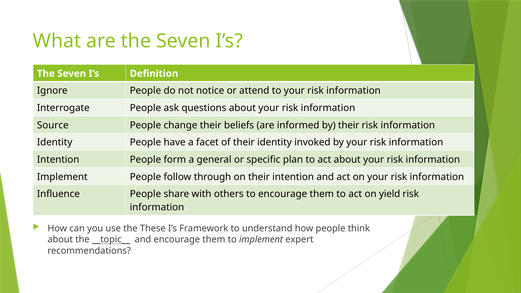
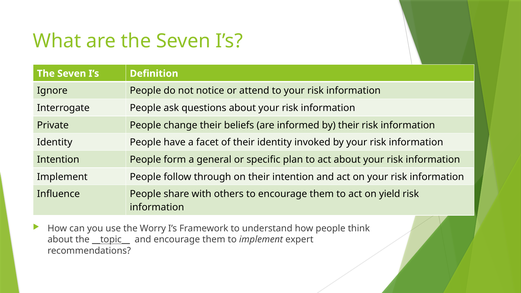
Source: Source -> Private
These: These -> Worry
